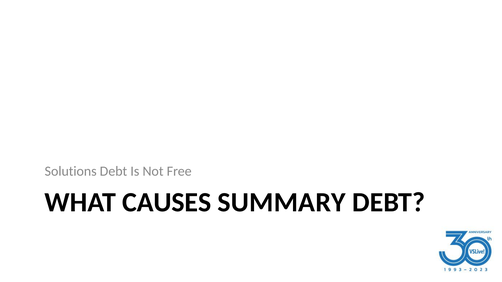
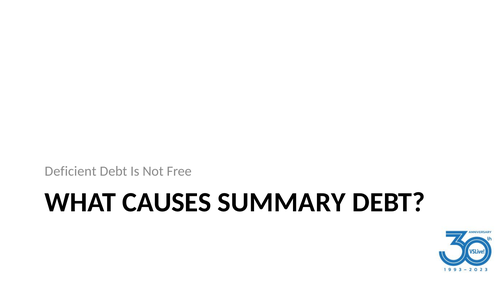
Solutions: Solutions -> Deficient
